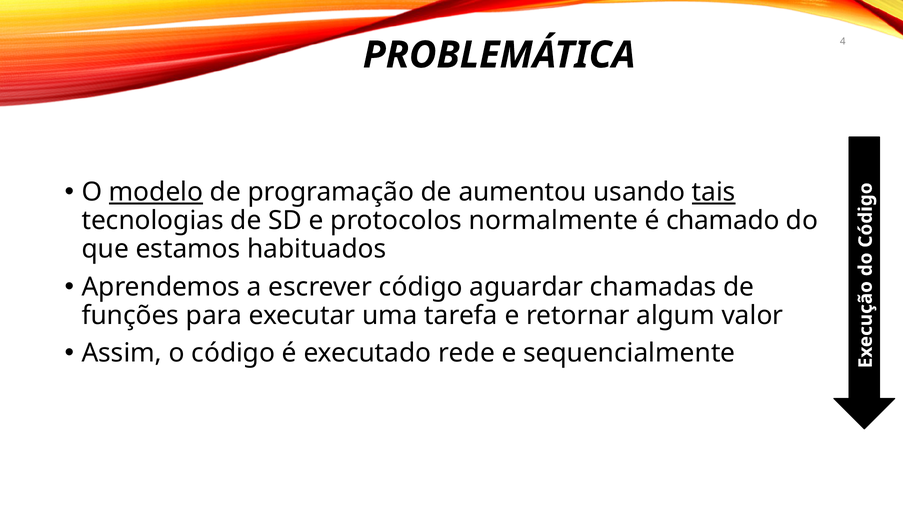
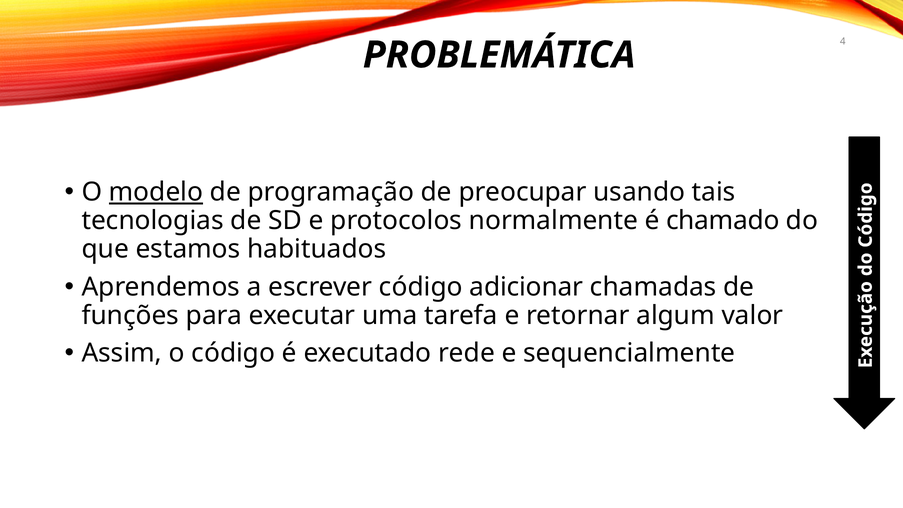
aumentou: aumentou -> preocupar
tais underline: present -> none
aguardar: aguardar -> adicionar
